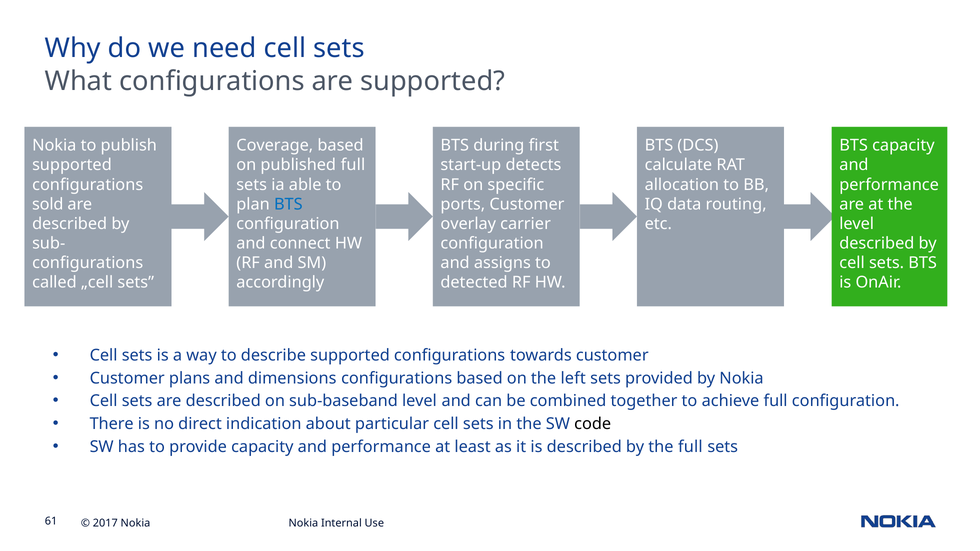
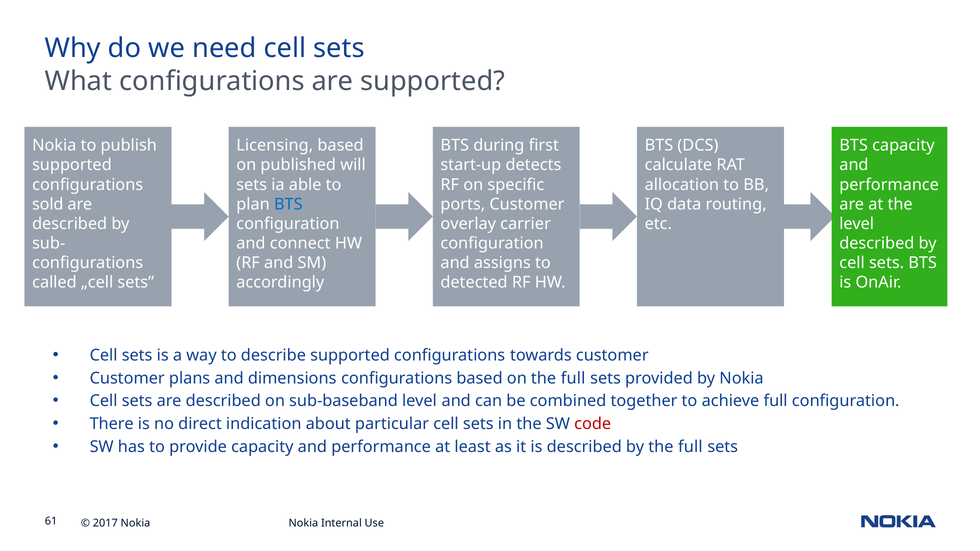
Coverage: Coverage -> Licensing
published full: full -> will
on the left: left -> full
code colour: black -> red
